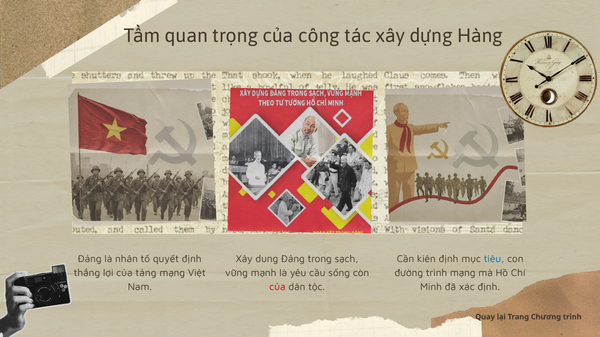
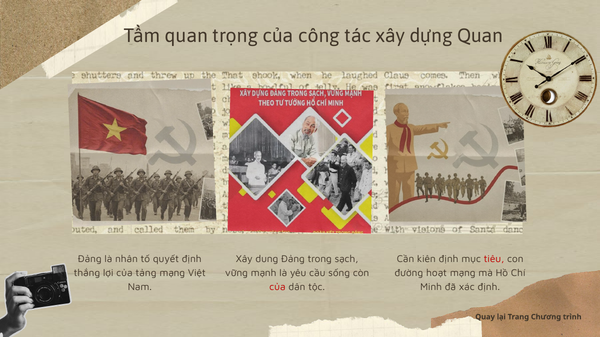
dựng Hàng: Hàng -> Quan
tiêu colour: blue -> red
đường trình: trình -> hoạt
